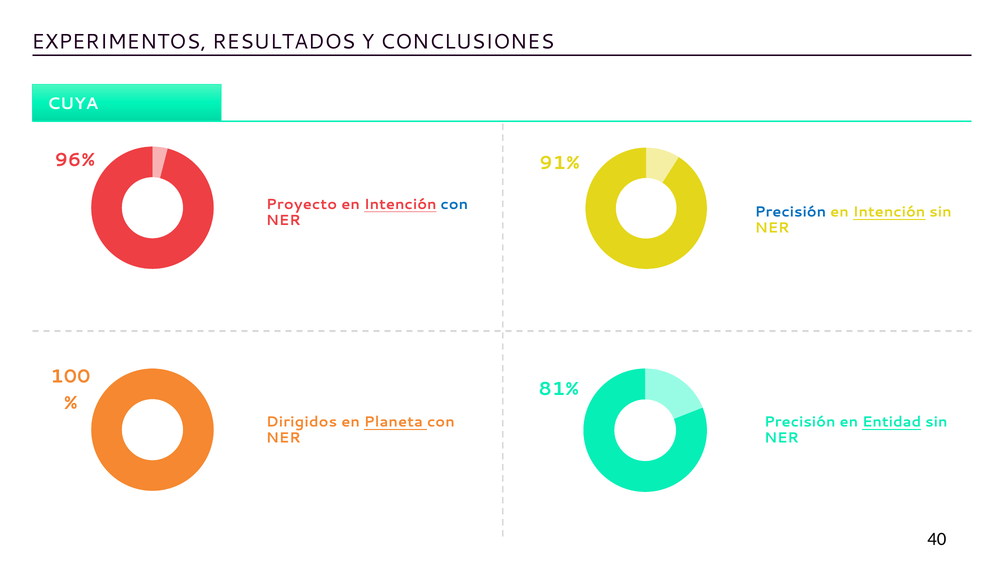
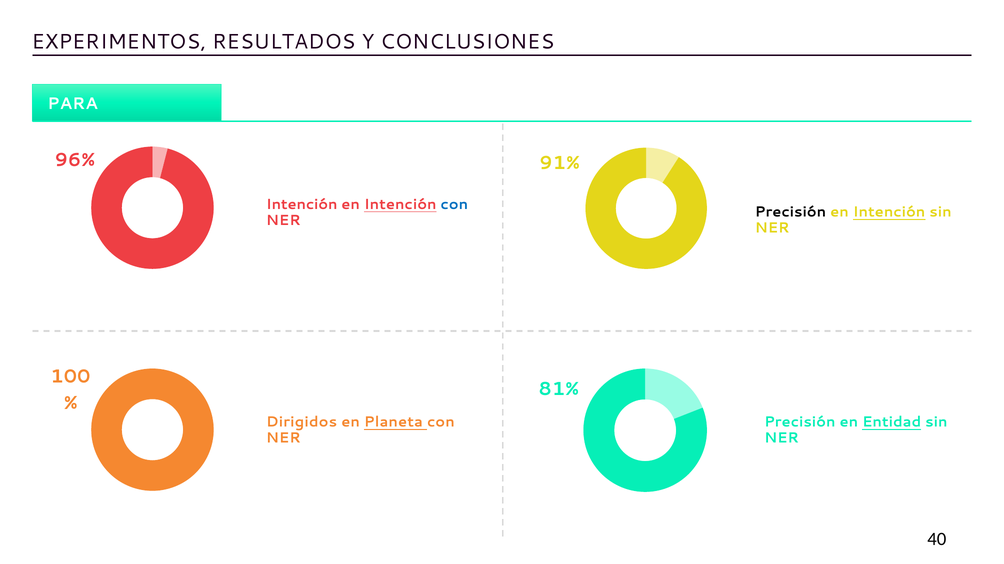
CUYA: CUYA -> PARA
Proyecto at (302, 205): Proyecto -> Intención
Precisión at (790, 212) colour: blue -> black
